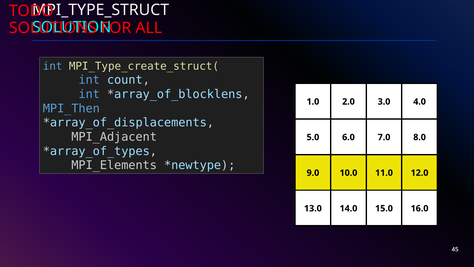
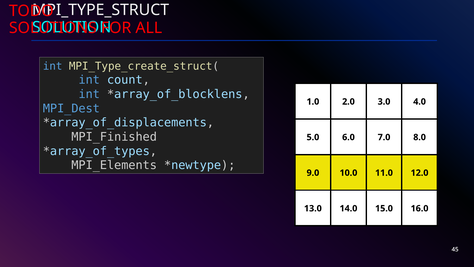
MPI_Then: MPI_Then -> MPI_Dest
MPI_Adjacent: MPI_Adjacent -> MPI_Finished
